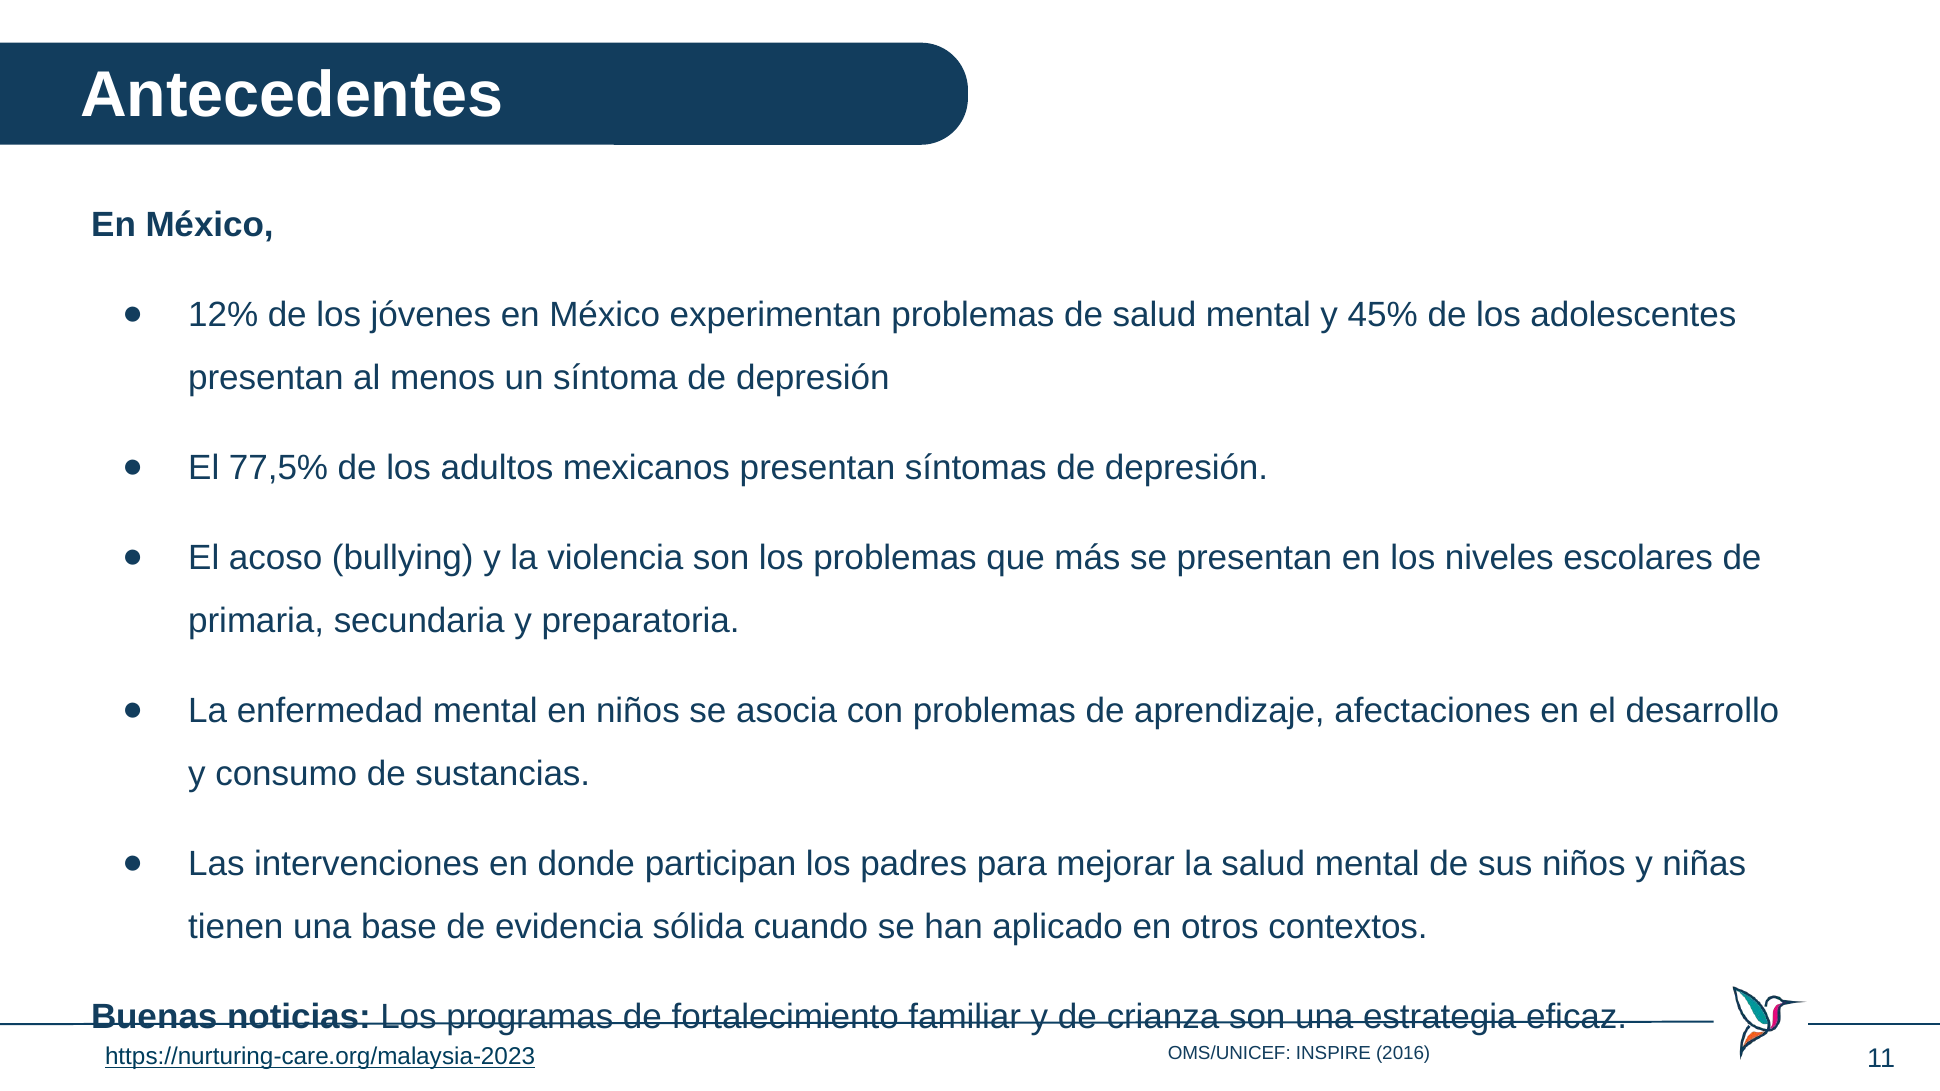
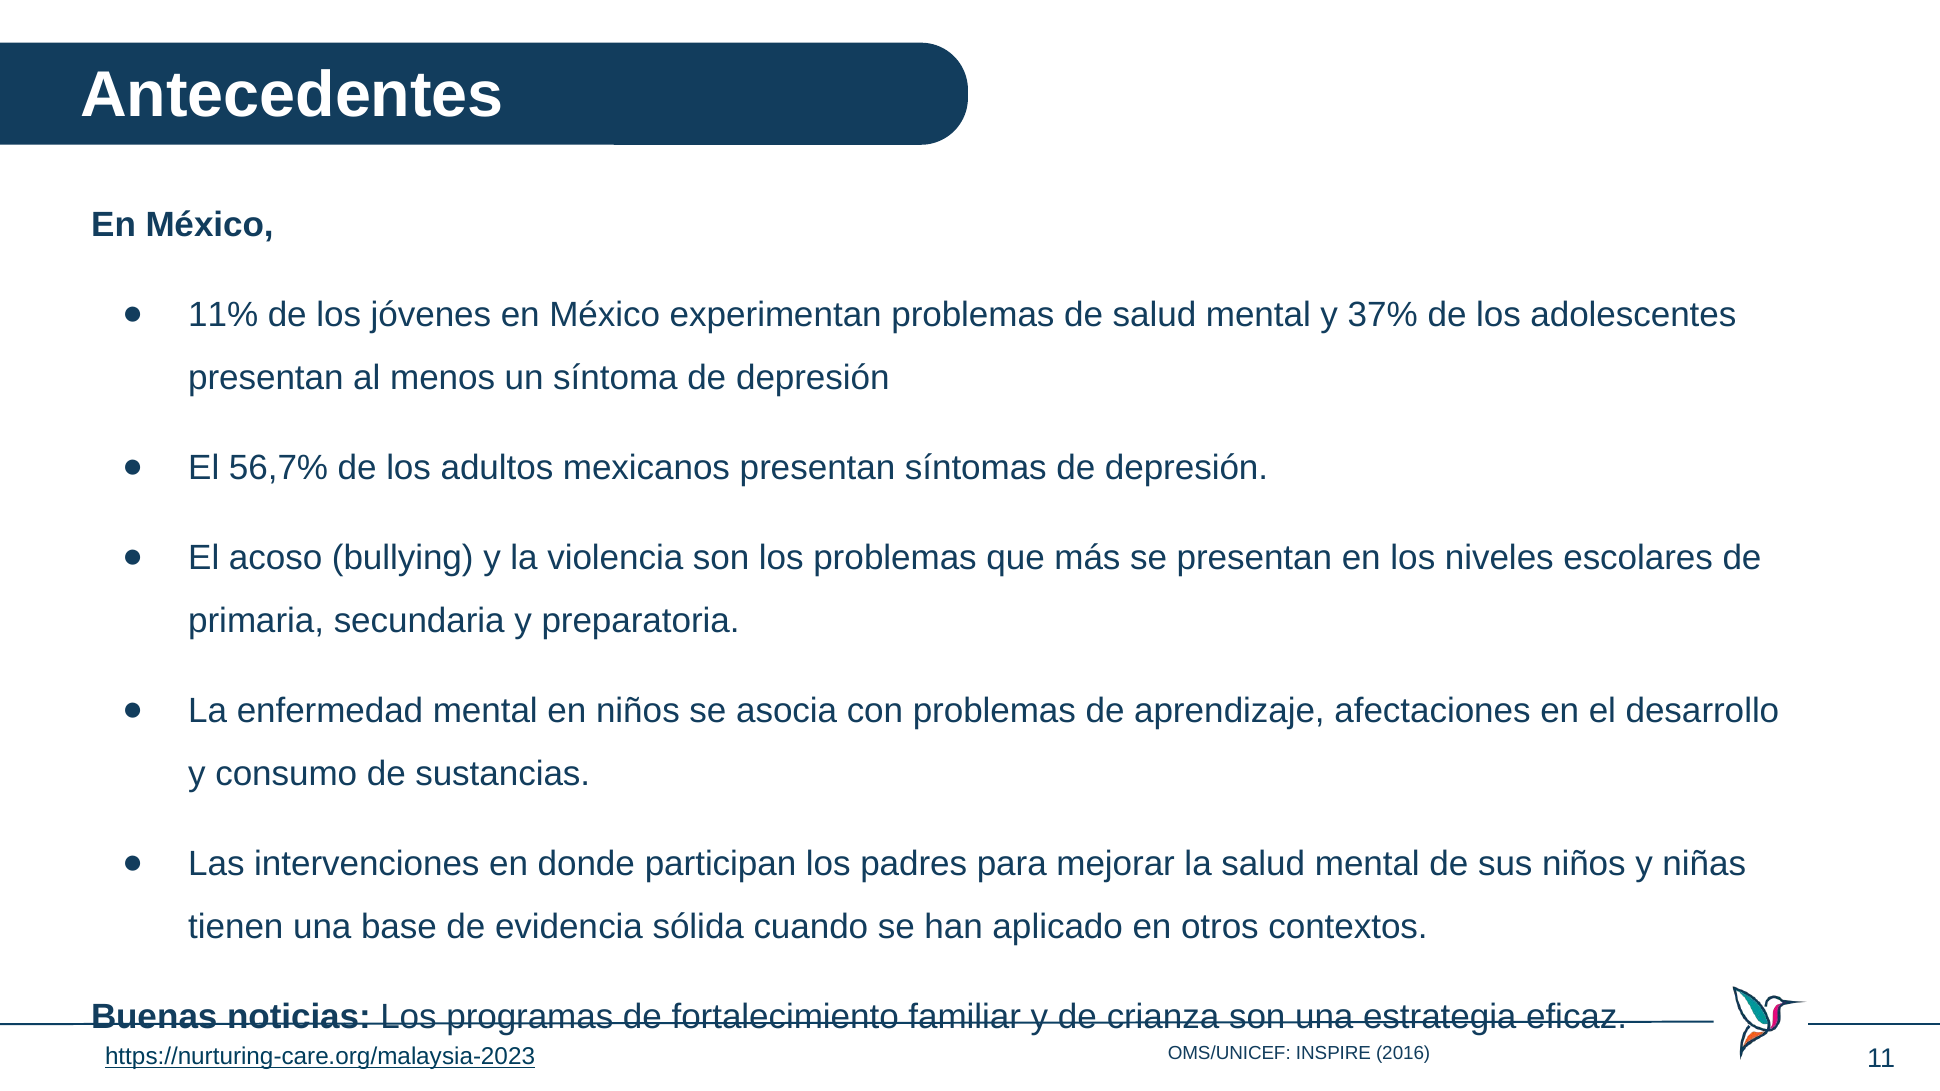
12%: 12% -> 11%
45%: 45% -> 37%
77,5%: 77,5% -> 56,7%
